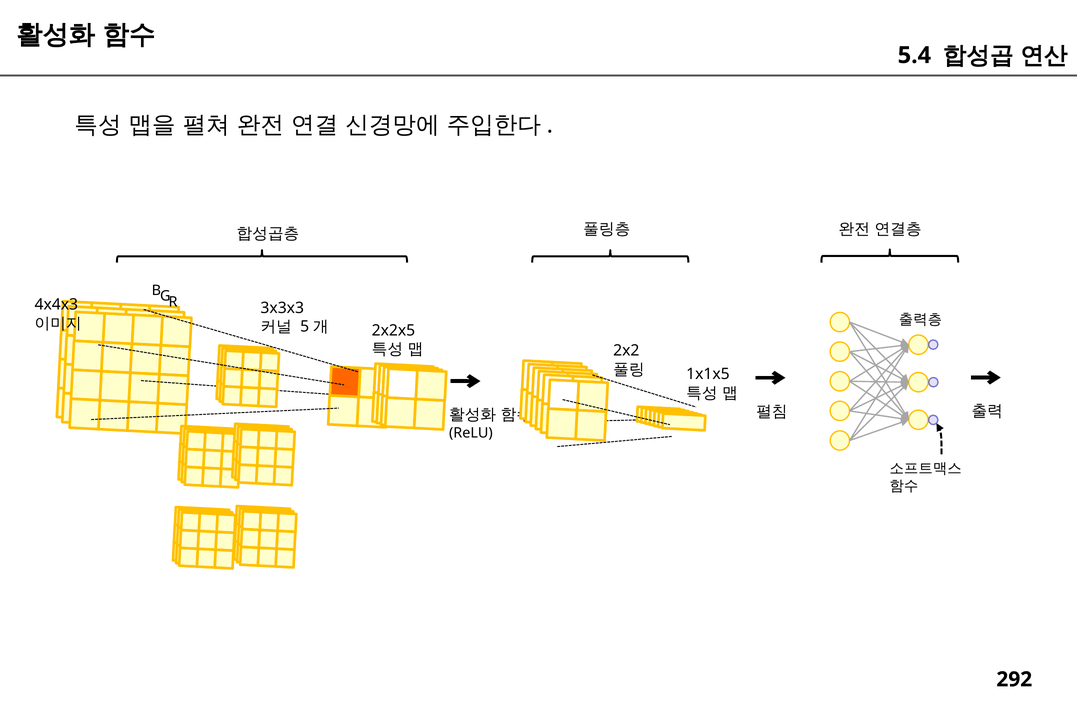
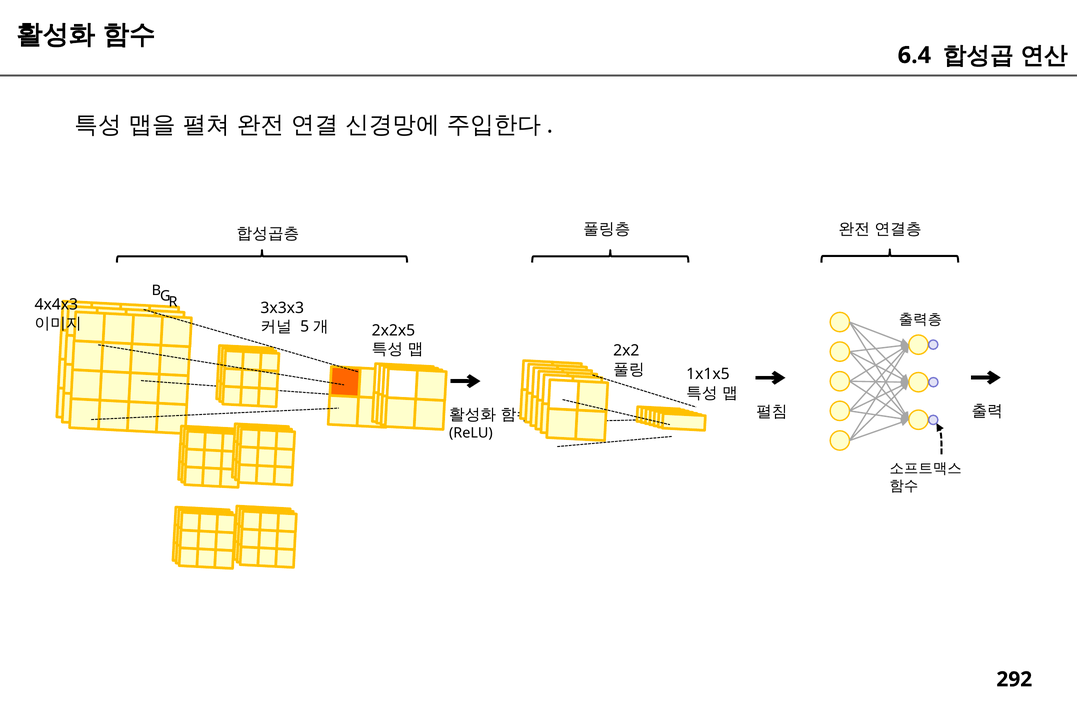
5.4: 5.4 -> 6.4
